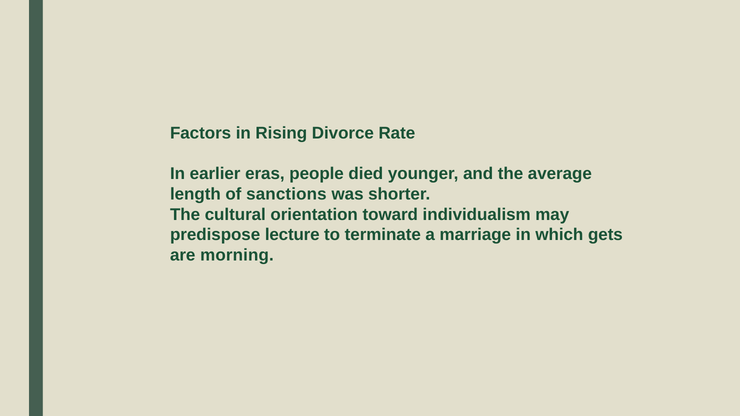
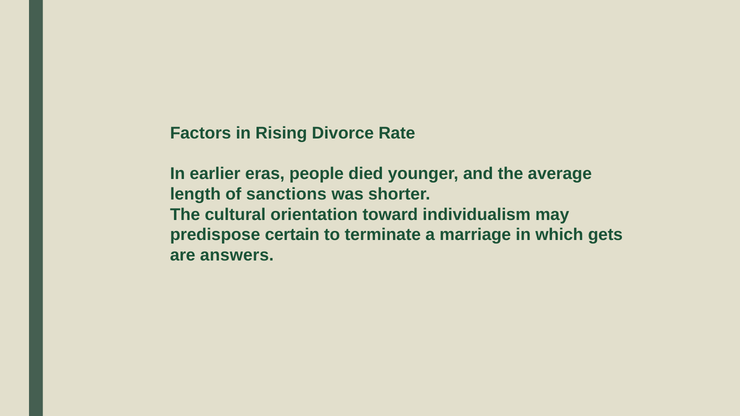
lecture: lecture -> certain
morning: morning -> answers
